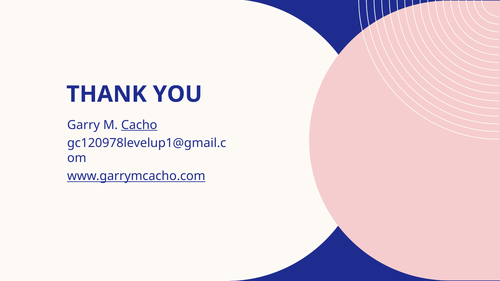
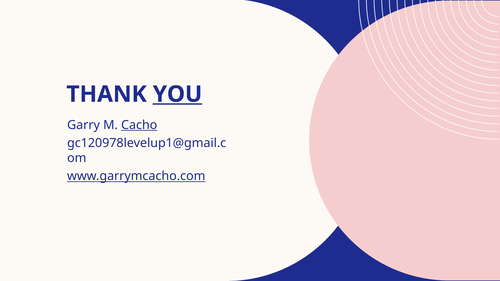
YOU underline: none -> present
